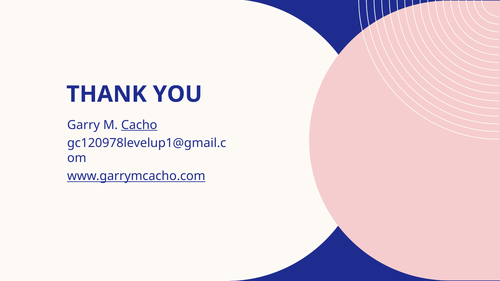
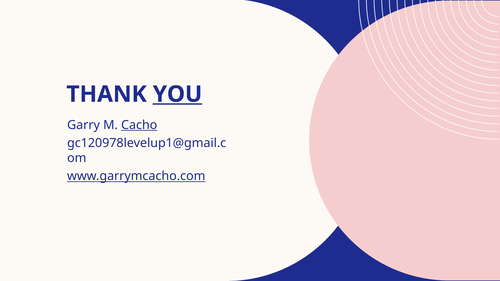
YOU underline: none -> present
